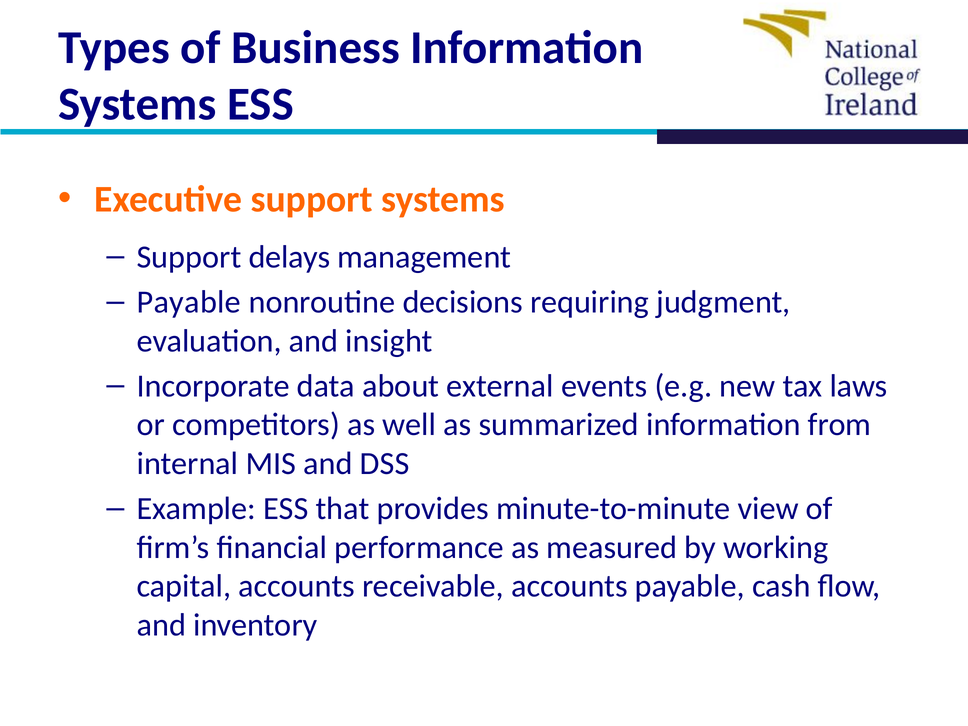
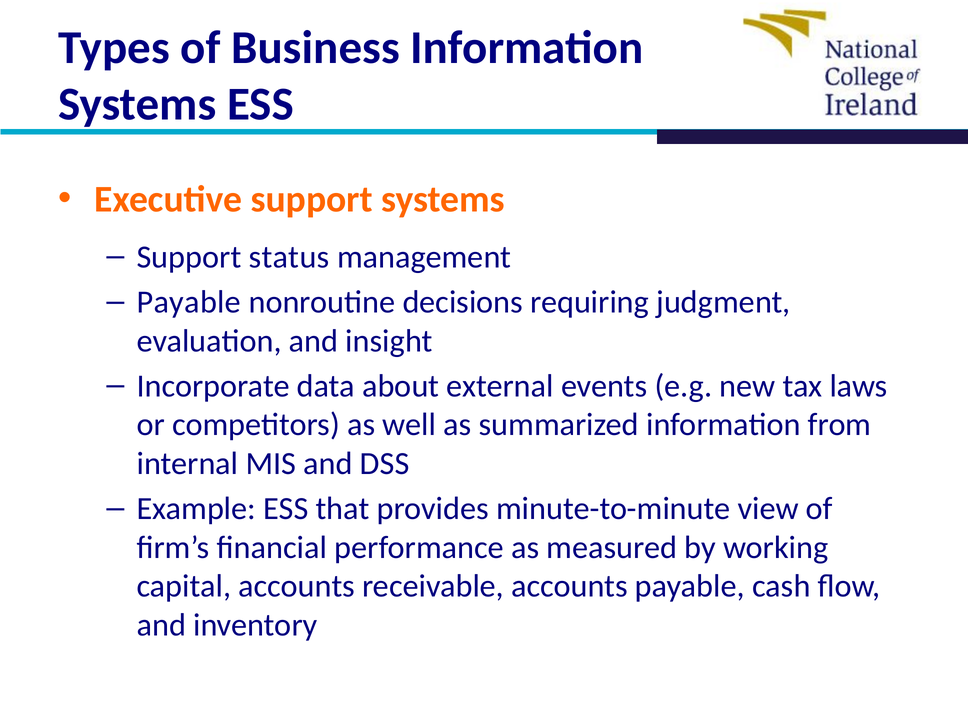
delays: delays -> status
